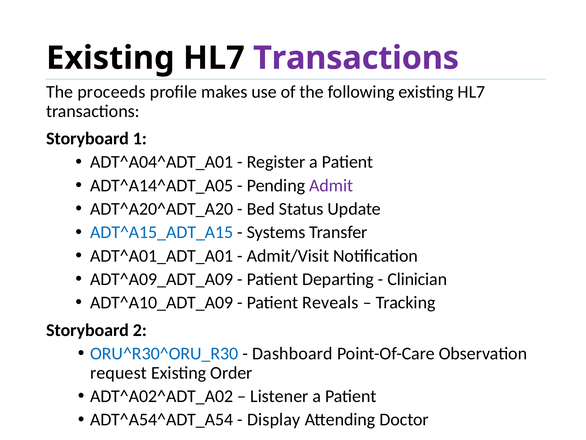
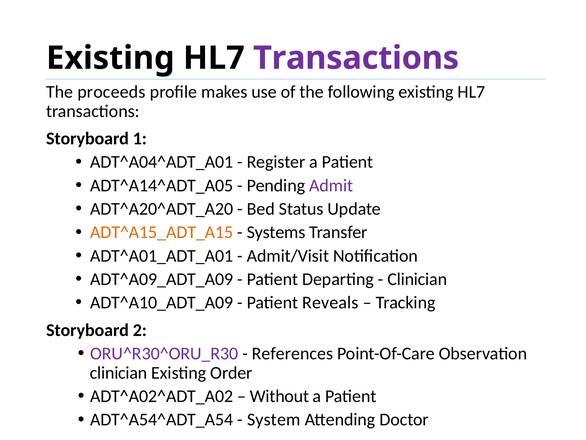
ADT^A15_ADT_A15 colour: blue -> orange
ORU^R30^ORU_R30 colour: blue -> purple
Dashboard: Dashboard -> References
request at (118, 372): request -> clinician
Listener: Listener -> Without
Display: Display -> System
